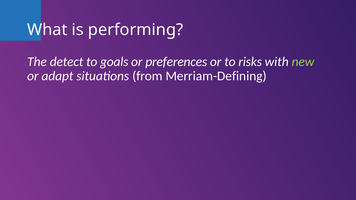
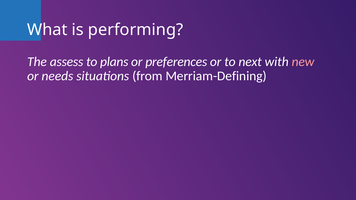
detect: detect -> assess
goals: goals -> plans
risks: risks -> next
new colour: light green -> pink
adapt: adapt -> needs
